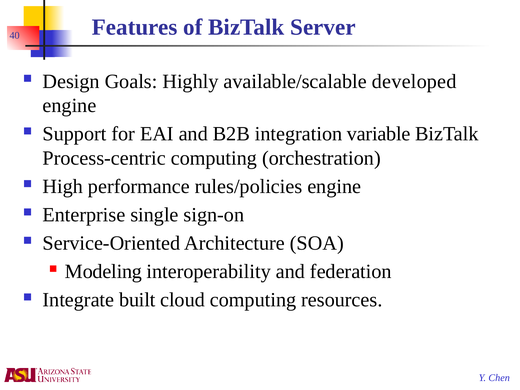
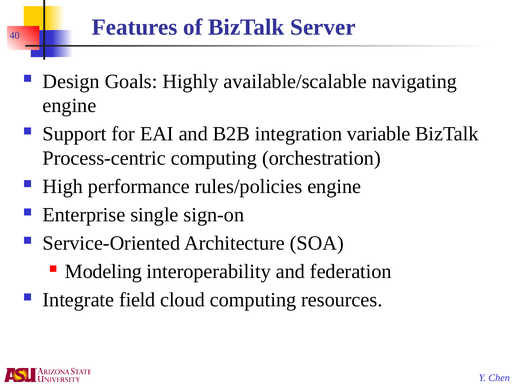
developed: developed -> navigating
built: built -> field
